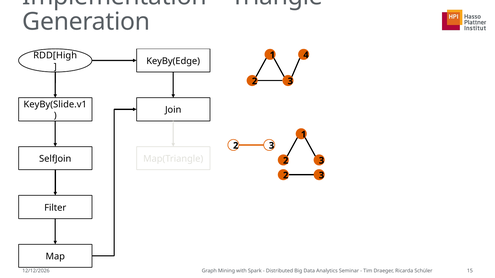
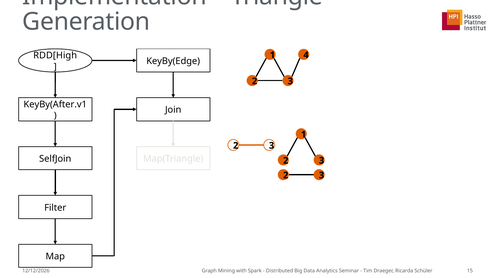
KeyBy(Slide.v1: KeyBy(Slide.v1 -> KeyBy(After.v1
